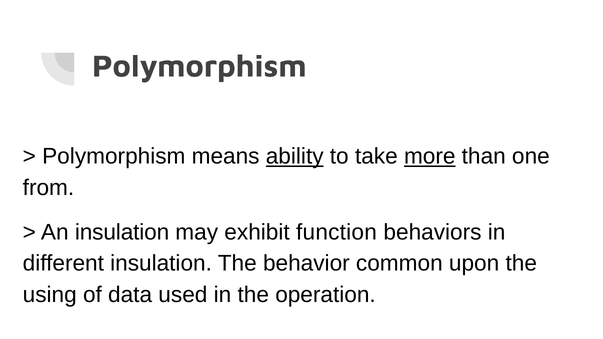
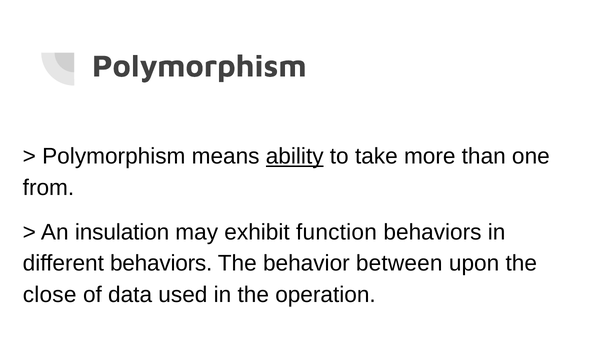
more underline: present -> none
different insulation: insulation -> behaviors
common: common -> between
using: using -> close
